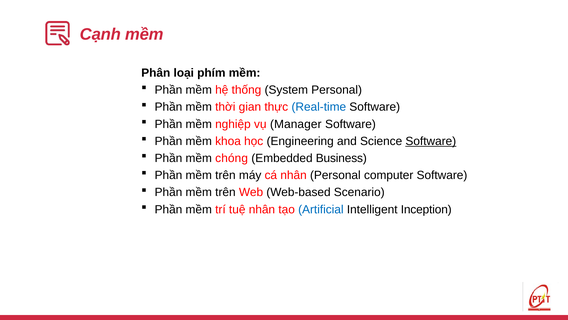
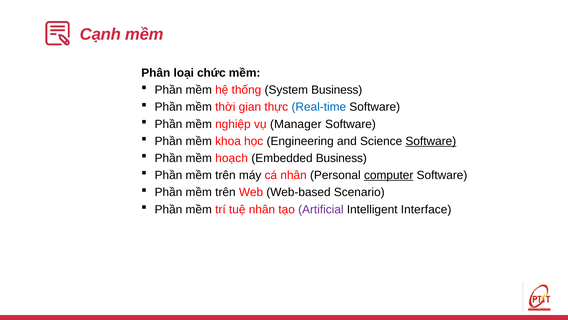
phím: phím -> chức
System Personal: Personal -> Business
chóng: chóng -> hoạch
computer underline: none -> present
Artificial colour: blue -> purple
Inception: Inception -> Interface
